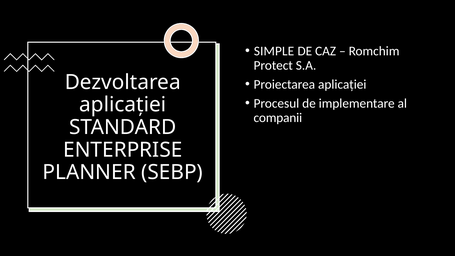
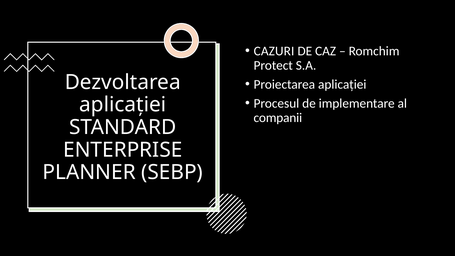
SIMPLE: SIMPLE -> CAZURI
